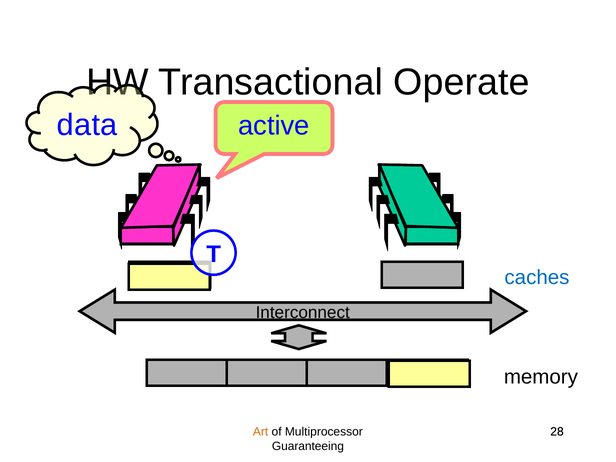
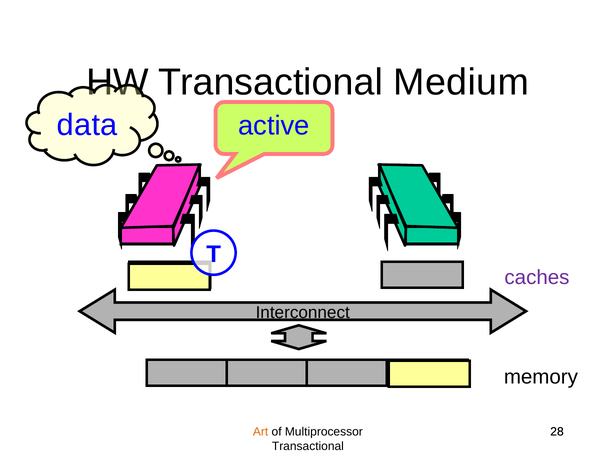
Operate: Operate -> Medium
caches colour: blue -> purple
Guaranteeing at (308, 446): Guaranteeing -> Transactional
